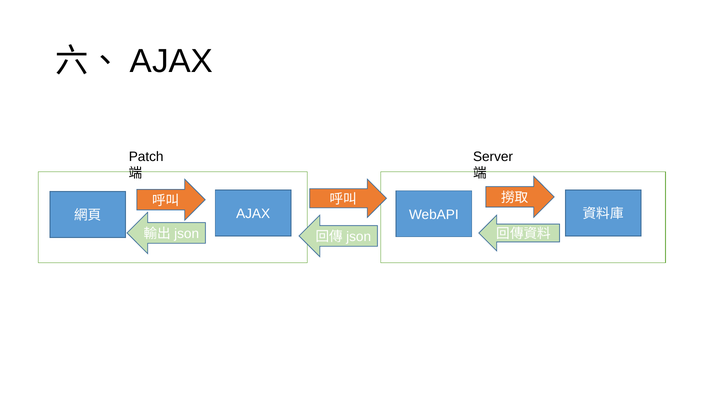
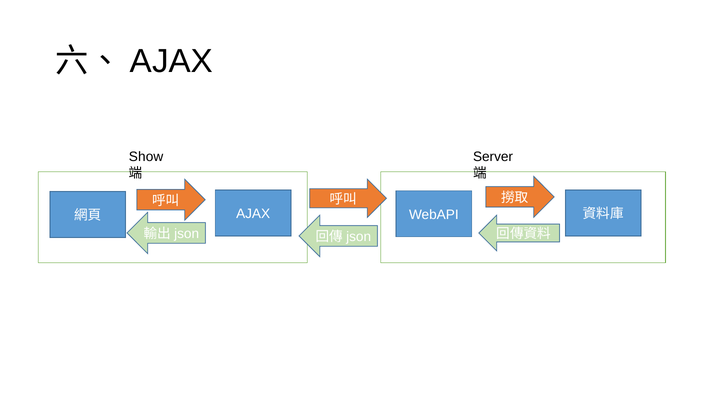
Patch: Patch -> Show
